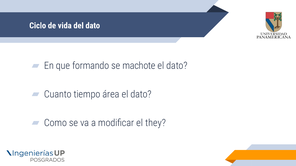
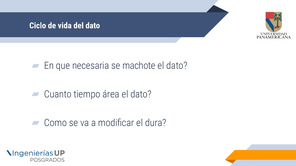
formando: formando -> necesaria
they: they -> dura
